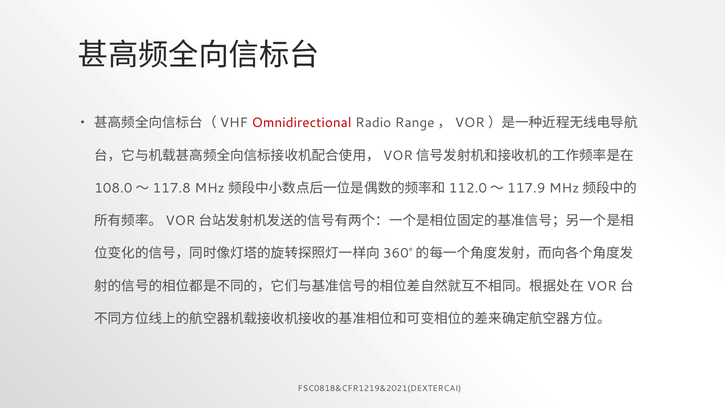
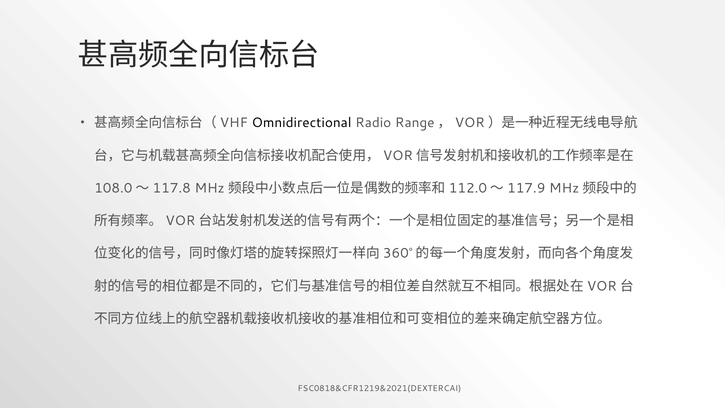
Omnidirectional colour: red -> black
